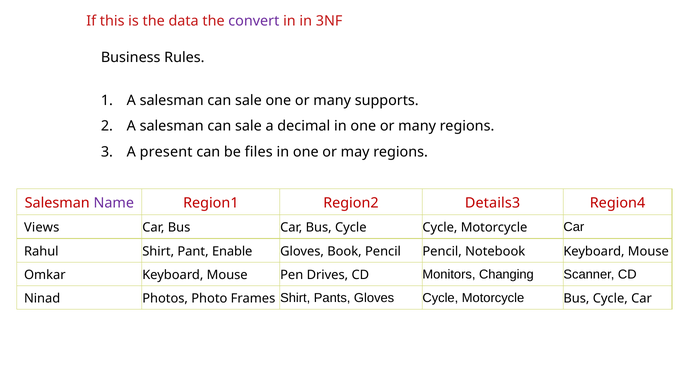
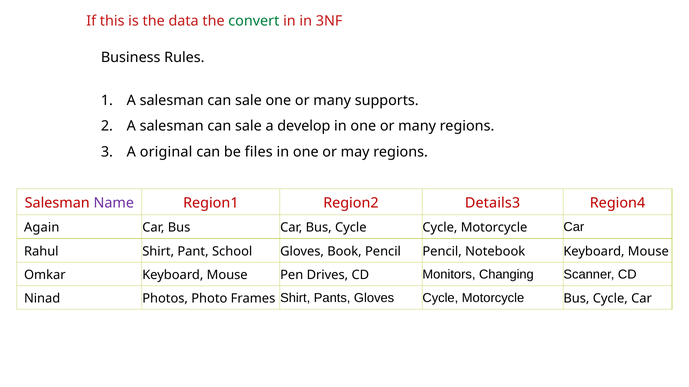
convert colour: purple -> green
decimal: decimal -> develop
present: present -> original
Views: Views -> Again
Enable: Enable -> School
